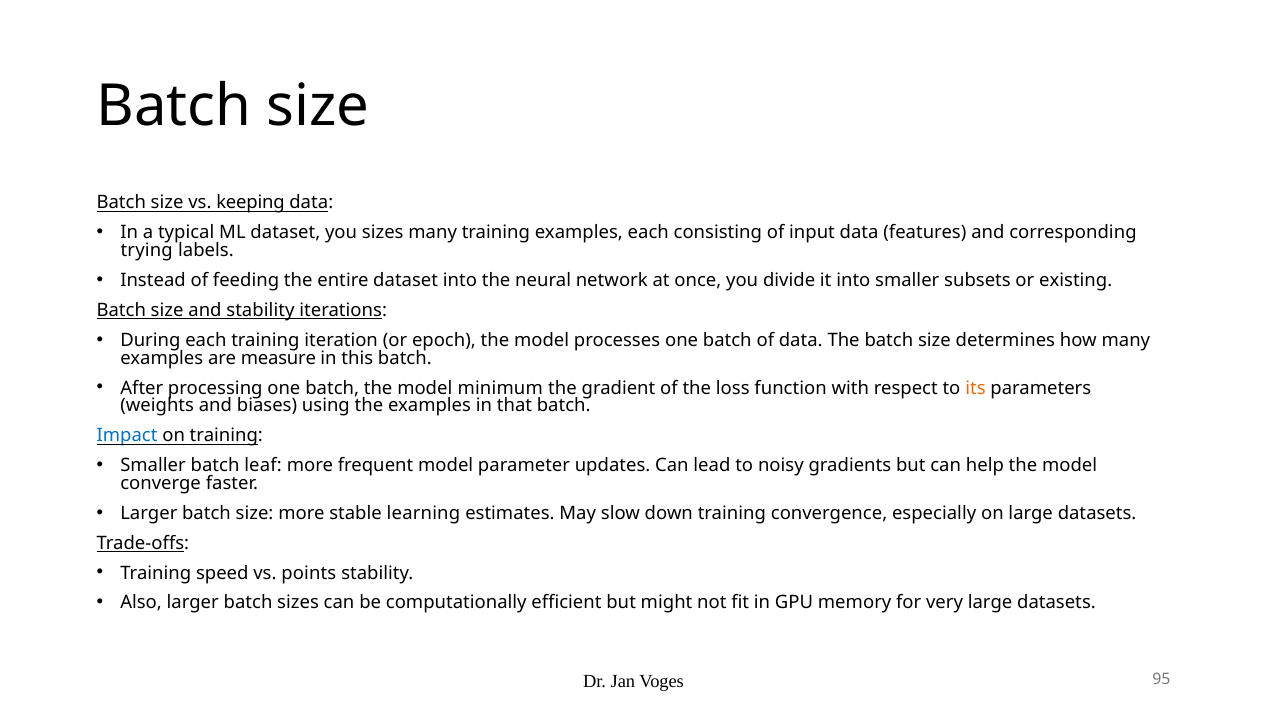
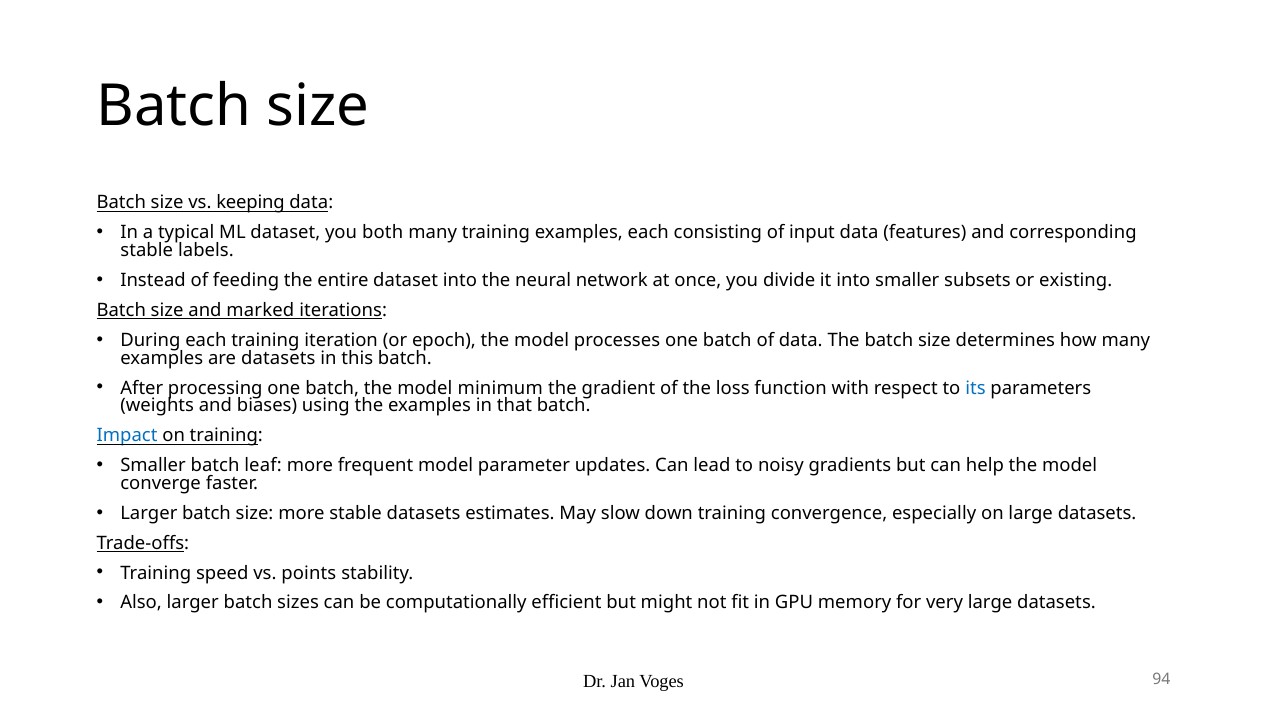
you sizes: sizes -> both
trying at (147, 251): trying -> stable
and stability: stability -> marked
are measure: measure -> datasets
its colour: orange -> blue
stable learning: learning -> datasets
95: 95 -> 94
